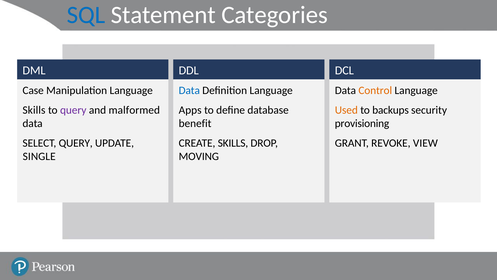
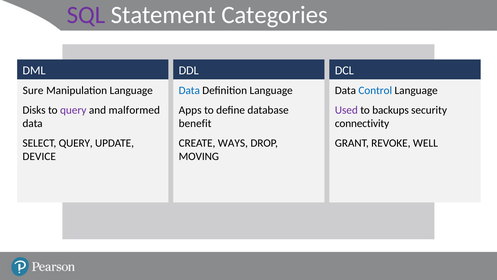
SQL colour: blue -> purple
Case: Case -> Sure
Control colour: orange -> blue
Skills at (34, 110): Skills -> Disks
Used colour: orange -> purple
provisioning: provisioning -> connectivity
CREATE SKILLS: SKILLS -> WAYS
VIEW: VIEW -> WELL
SINGLE: SINGLE -> DEVICE
